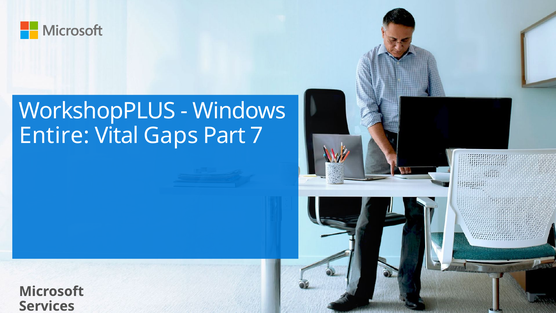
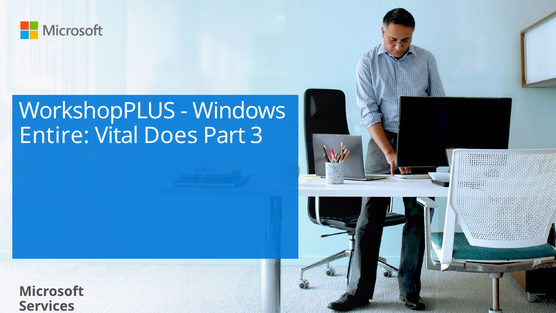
Gaps: Gaps -> Does
7: 7 -> 3
